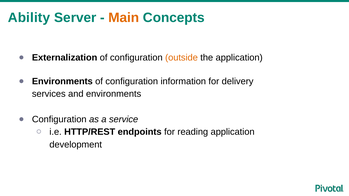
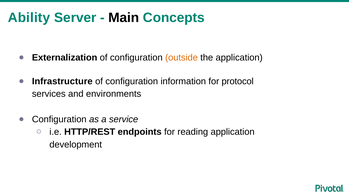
Main colour: orange -> black
Environments at (62, 81): Environments -> Infrastructure
delivery: delivery -> protocol
